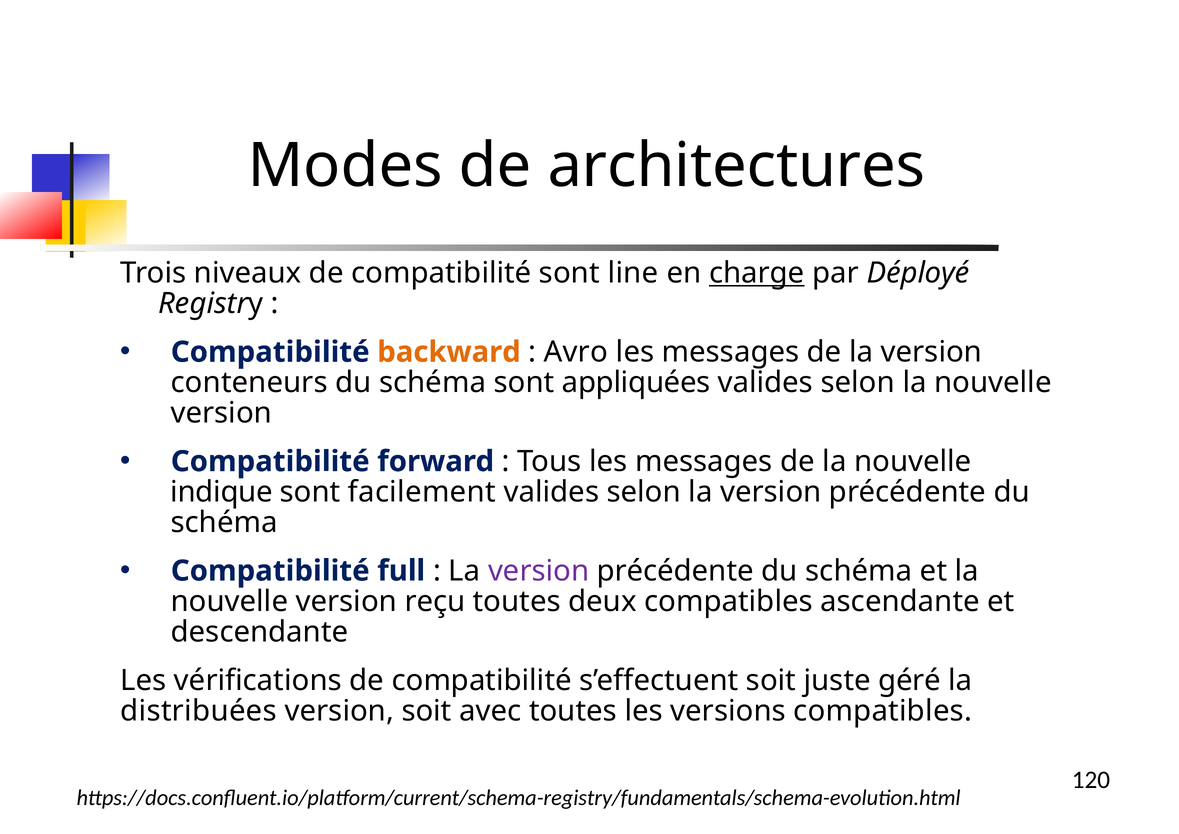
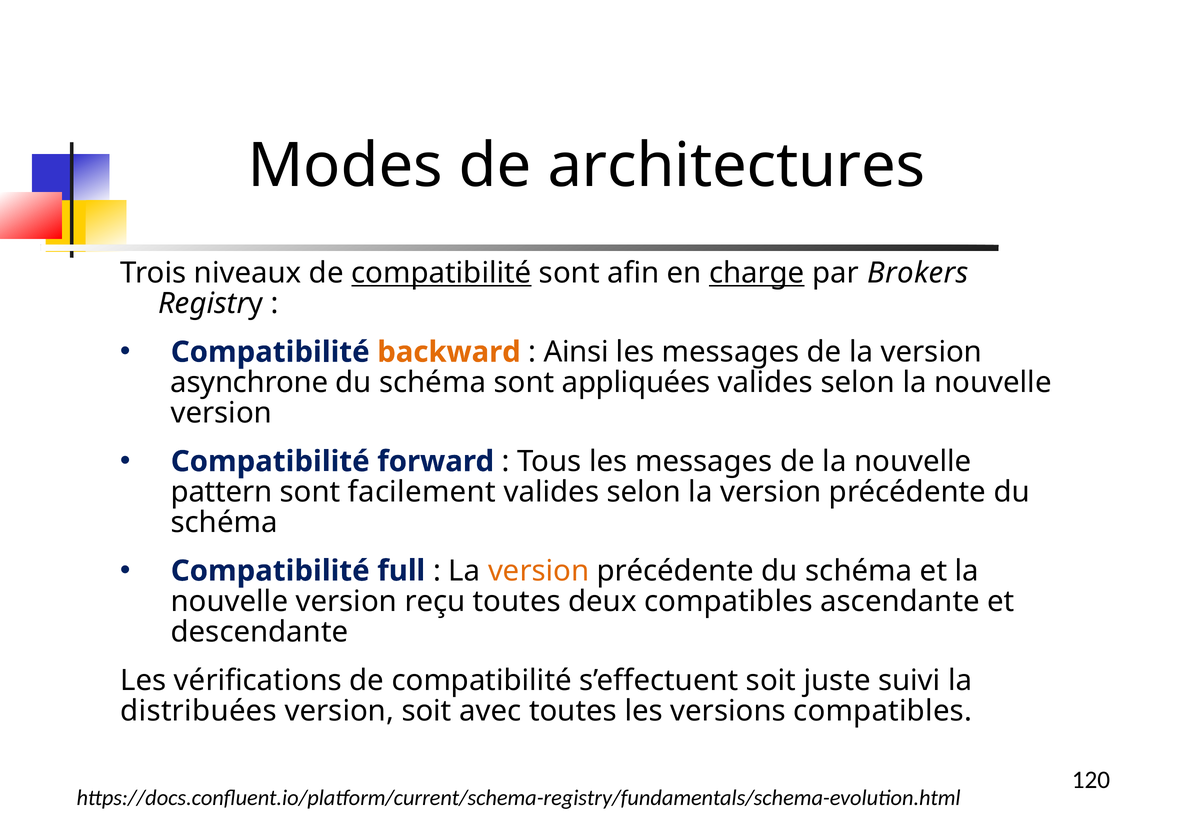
compatibilité at (441, 273) underline: none -> present
line: line -> afin
Déployé: Déployé -> Brokers
Avro: Avro -> Ainsi
conteneurs: conteneurs -> asynchrone
indique: indique -> pattern
version at (539, 571) colour: purple -> orange
géré: géré -> suivi
